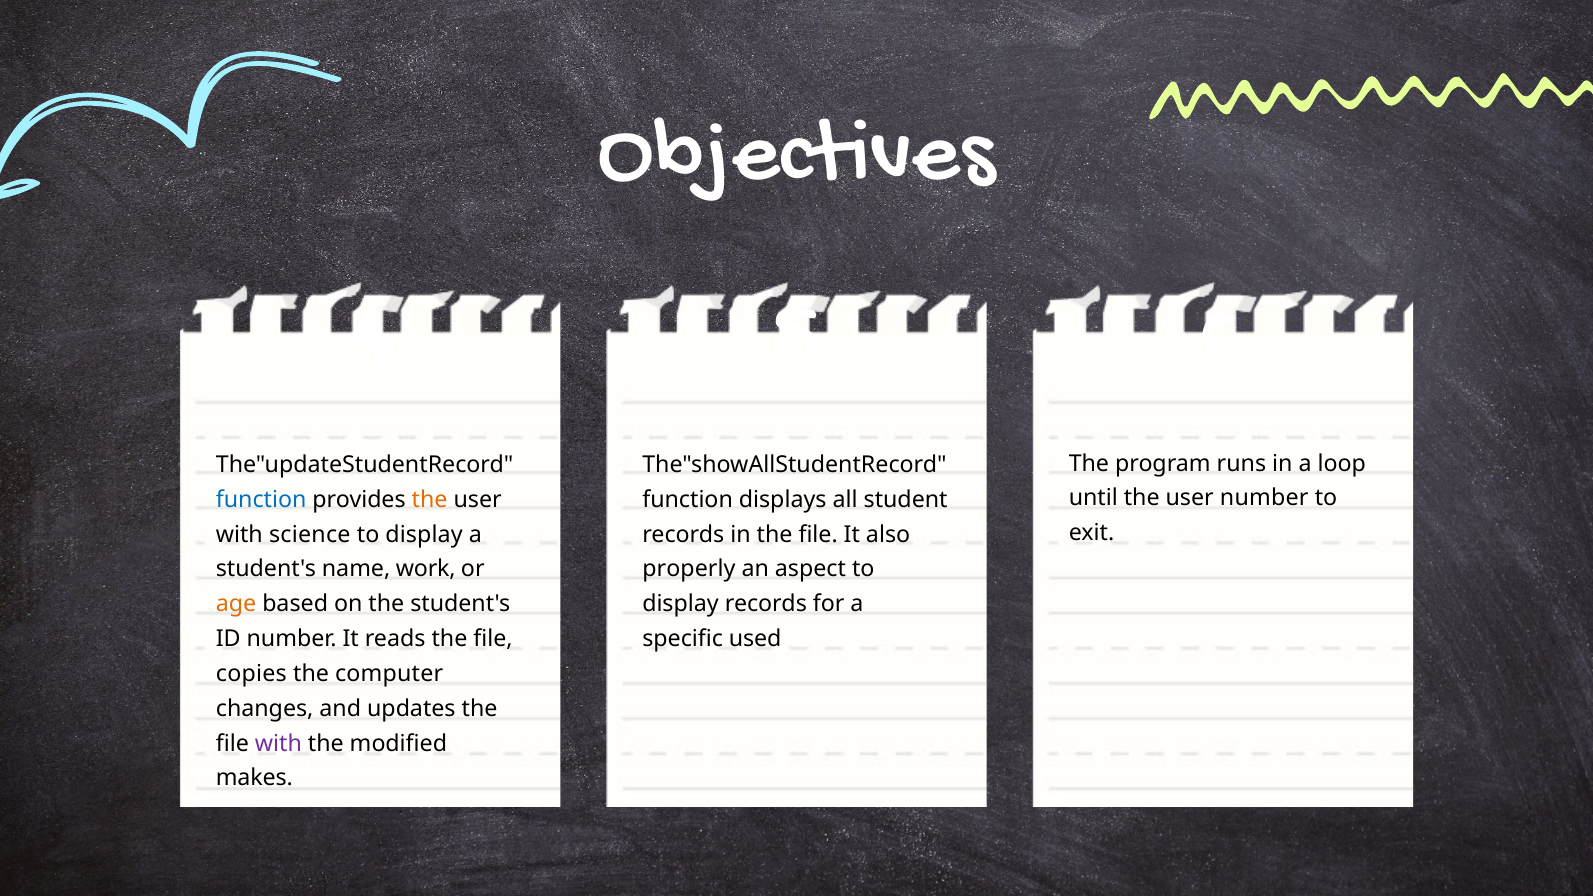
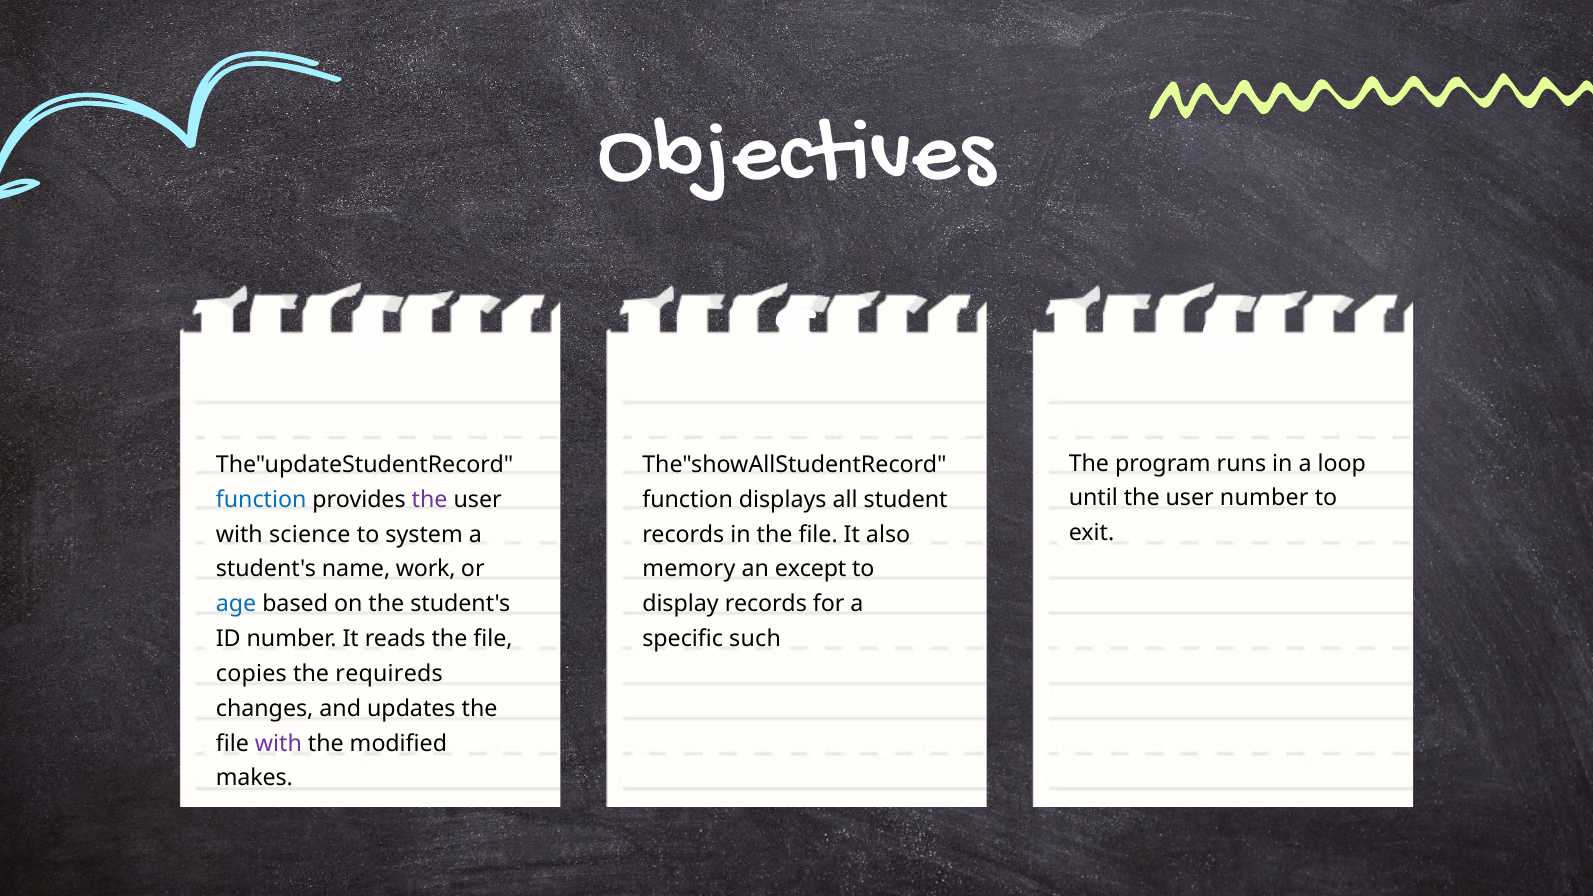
the at (430, 500) colour: orange -> purple
display at (424, 534): display -> system
properly: properly -> memory
aspect: aspect -> except
age colour: orange -> blue
used: used -> such
computer: computer -> requireds
